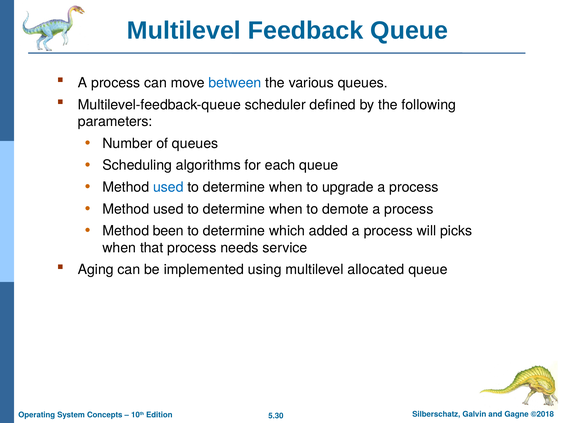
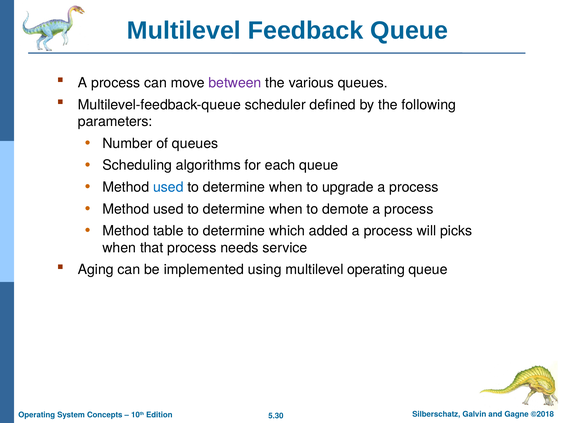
between colour: blue -> purple
been: been -> table
multilevel allocated: allocated -> operating
